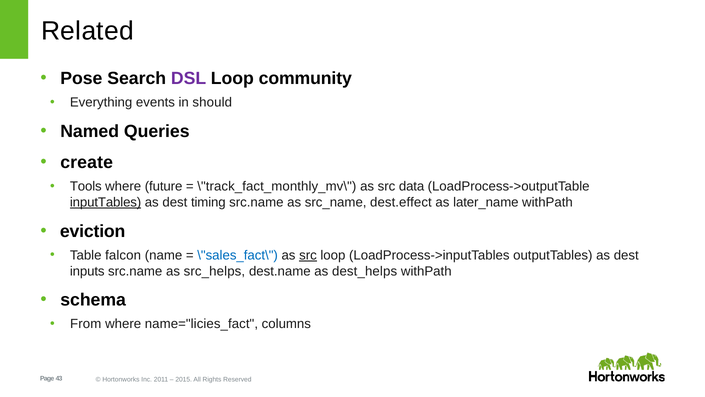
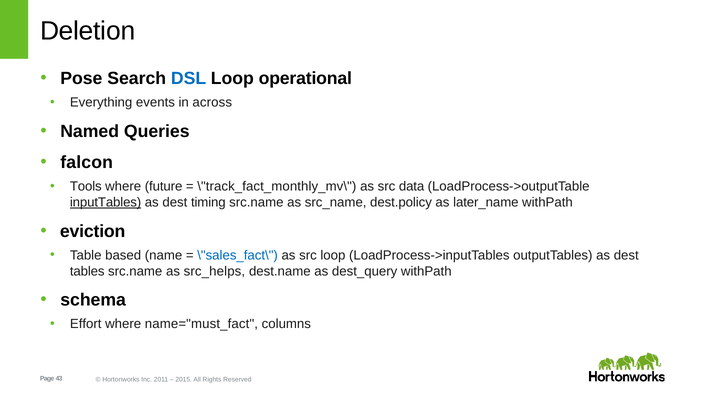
Related: Related -> Deletion
DSL colour: purple -> blue
community: community -> operational
should: should -> across
create: create -> falcon
dest.effect: dest.effect -> dest.policy
falcon: falcon -> based
src at (308, 255) underline: present -> none
inputs: inputs -> tables
dest_helps: dest_helps -> dest_query
From: From -> Effort
name="licies_fact: name="licies_fact -> name="must_fact
